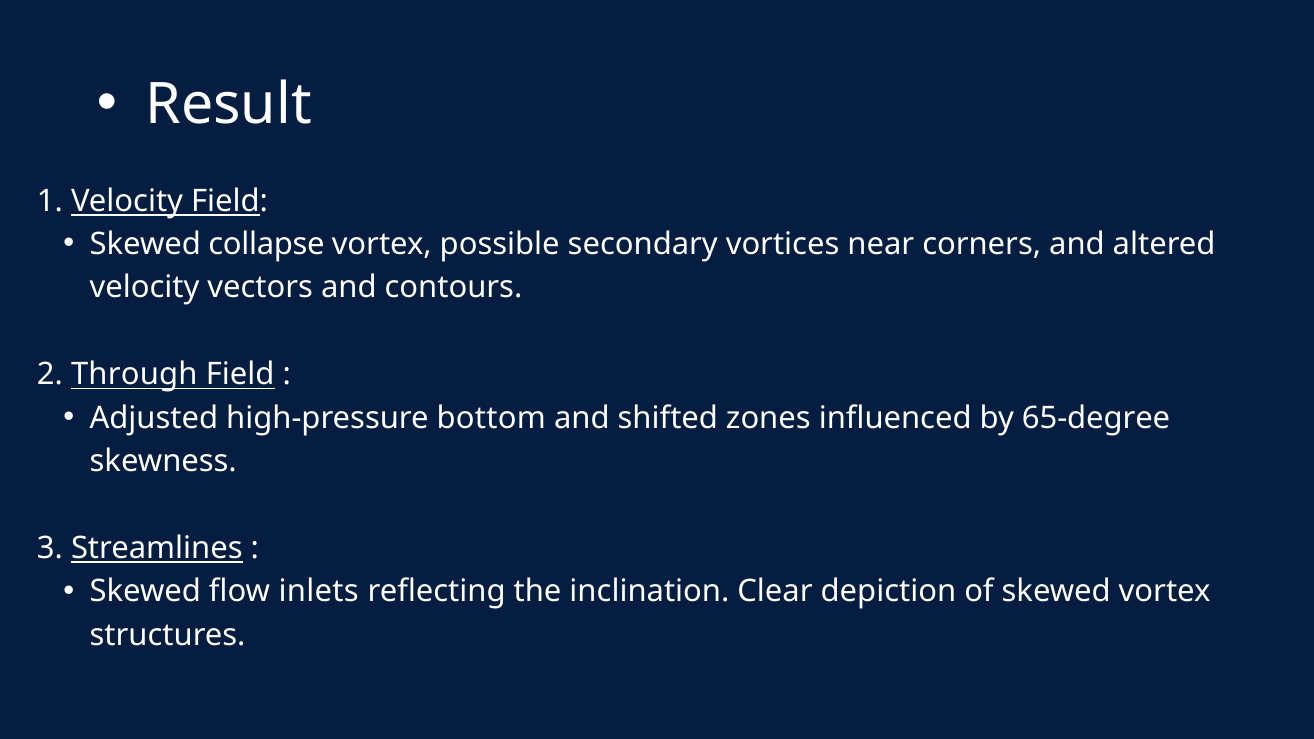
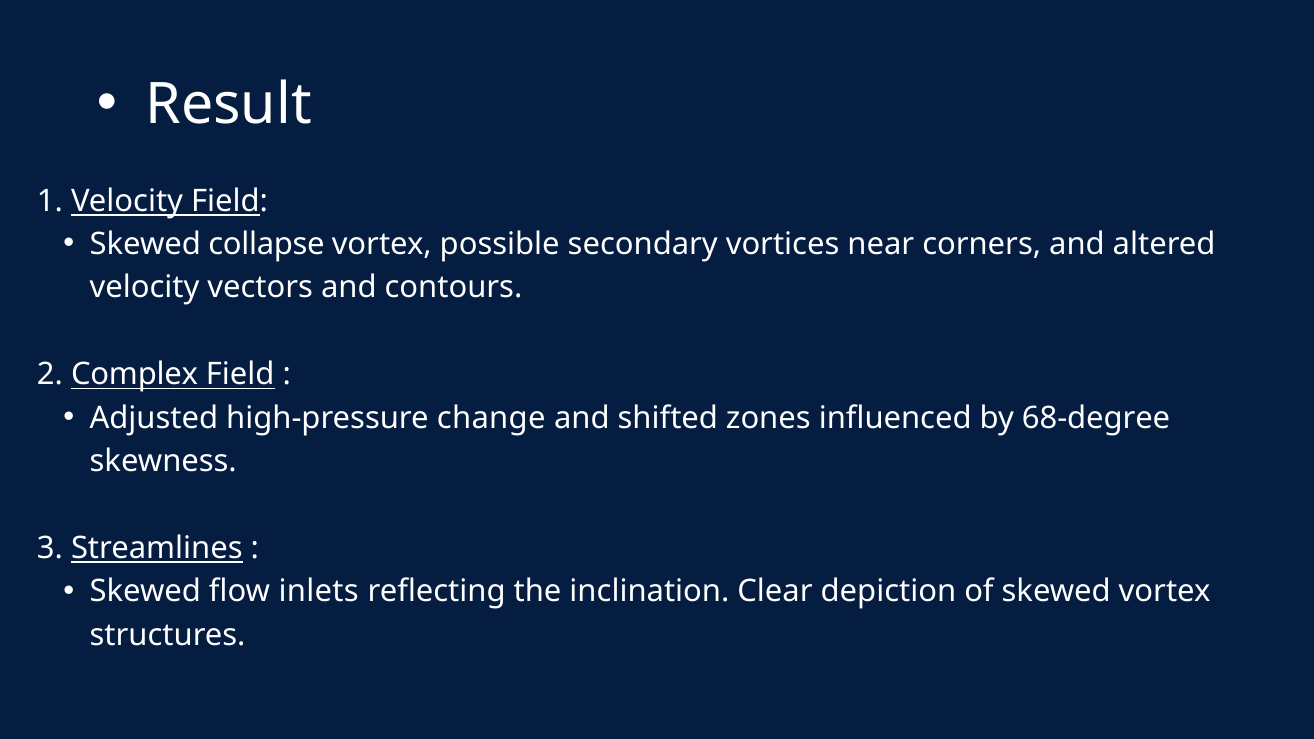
Through: Through -> Complex
bottom: bottom -> change
65-degree: 65-degree -> 68-degree
